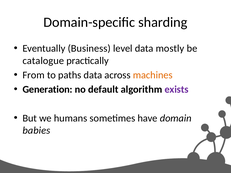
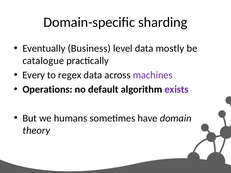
From: From -> Every
paths: paths -> regex
machines colour: orange -> purple
Generation: Generation -> Operations
babies: babies -> theory
